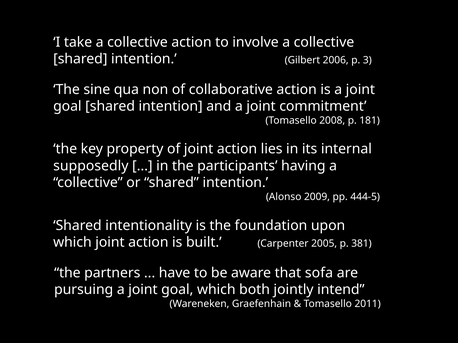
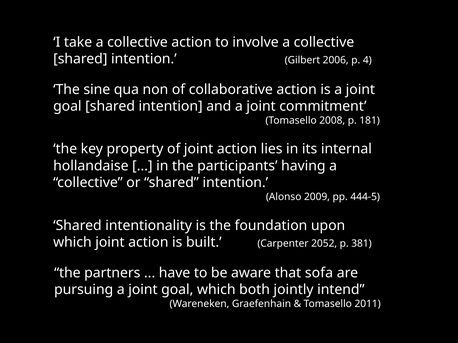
3: 3 -> 4
supposedly: supposedly -> hollandaise
2005: 2005 -> 2052
